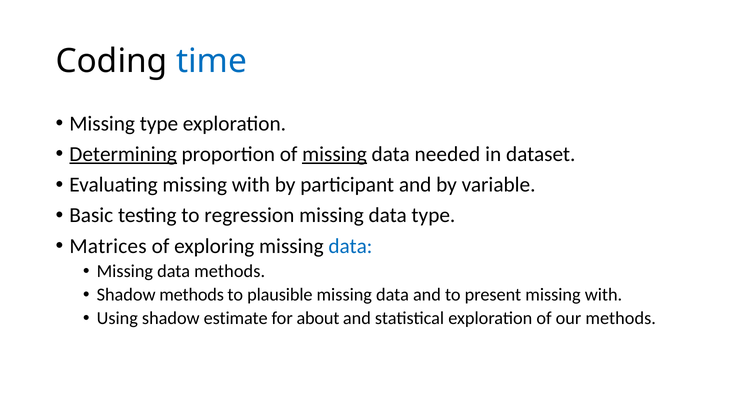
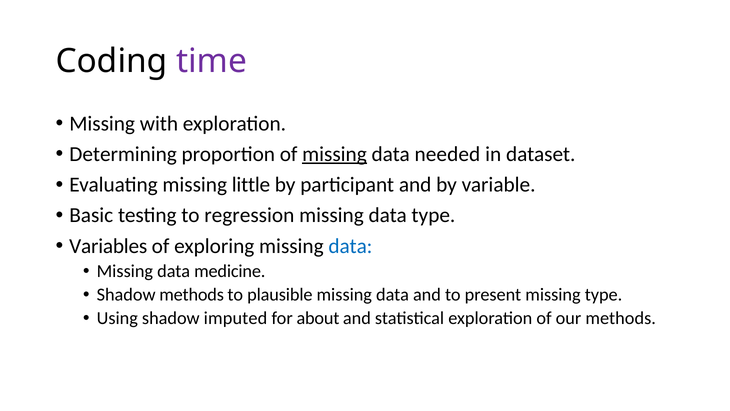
time colour: blue -> purple
Missing type: type -> with
Determining underline: present -> none
Evaluating missing with: with -> little
Matrices: Matrices -> Variables
data methods: methods -> medicine
present missing with: with -> type
estimate: estimate -> imputed
